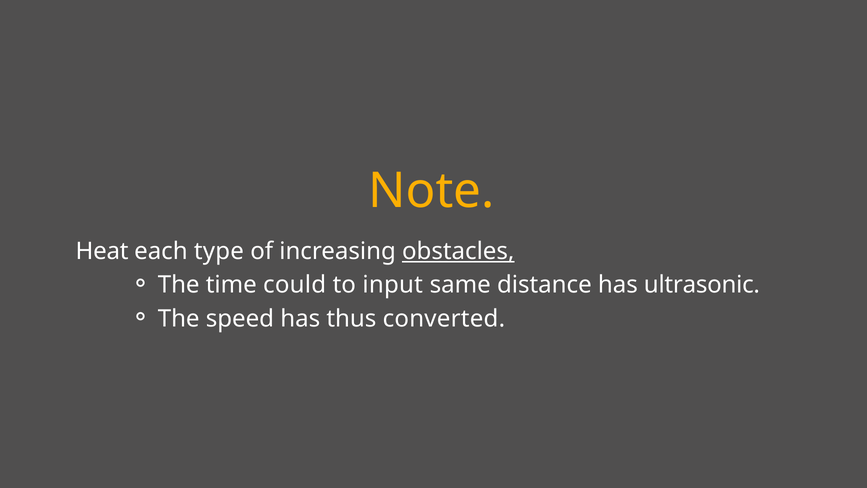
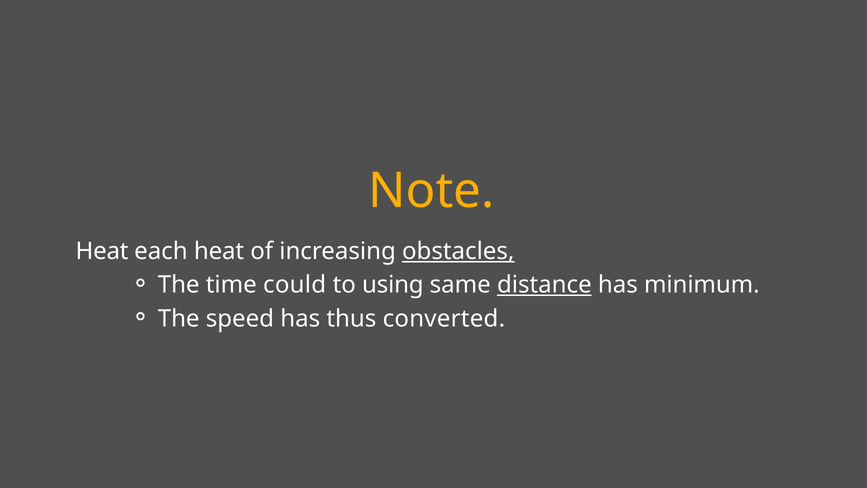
each type: type -> heat
input: input -> using
distance underline: none -> present
ultrasonic: ultrasonic -> minimum
